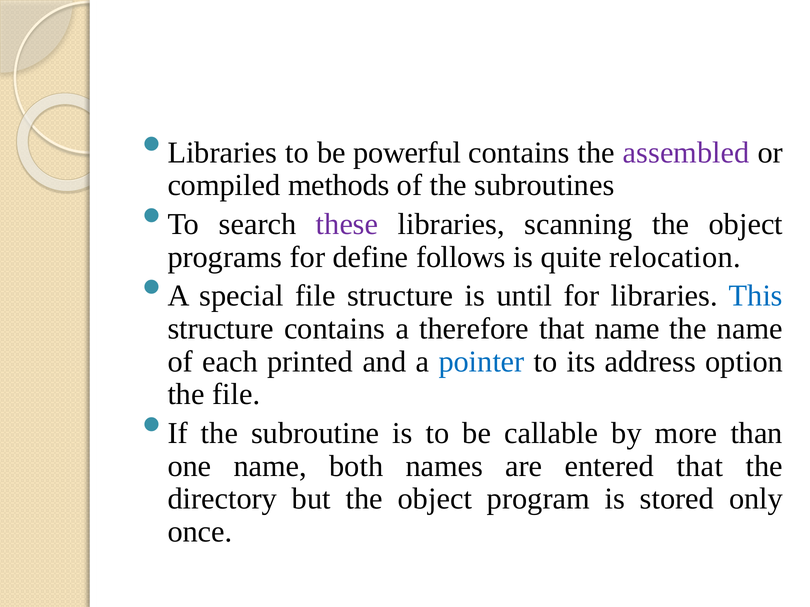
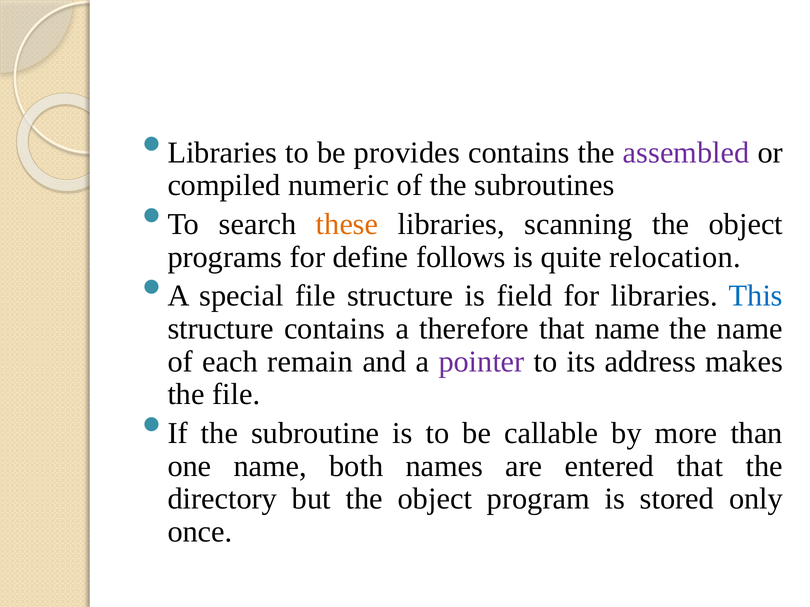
powerful: powerful -> provides
methods: methods -> numeric
these colour: purple -> orange
until: until -> field
printed: printed -> remain
pointer colour: blue -> purple
option: option -> makes
